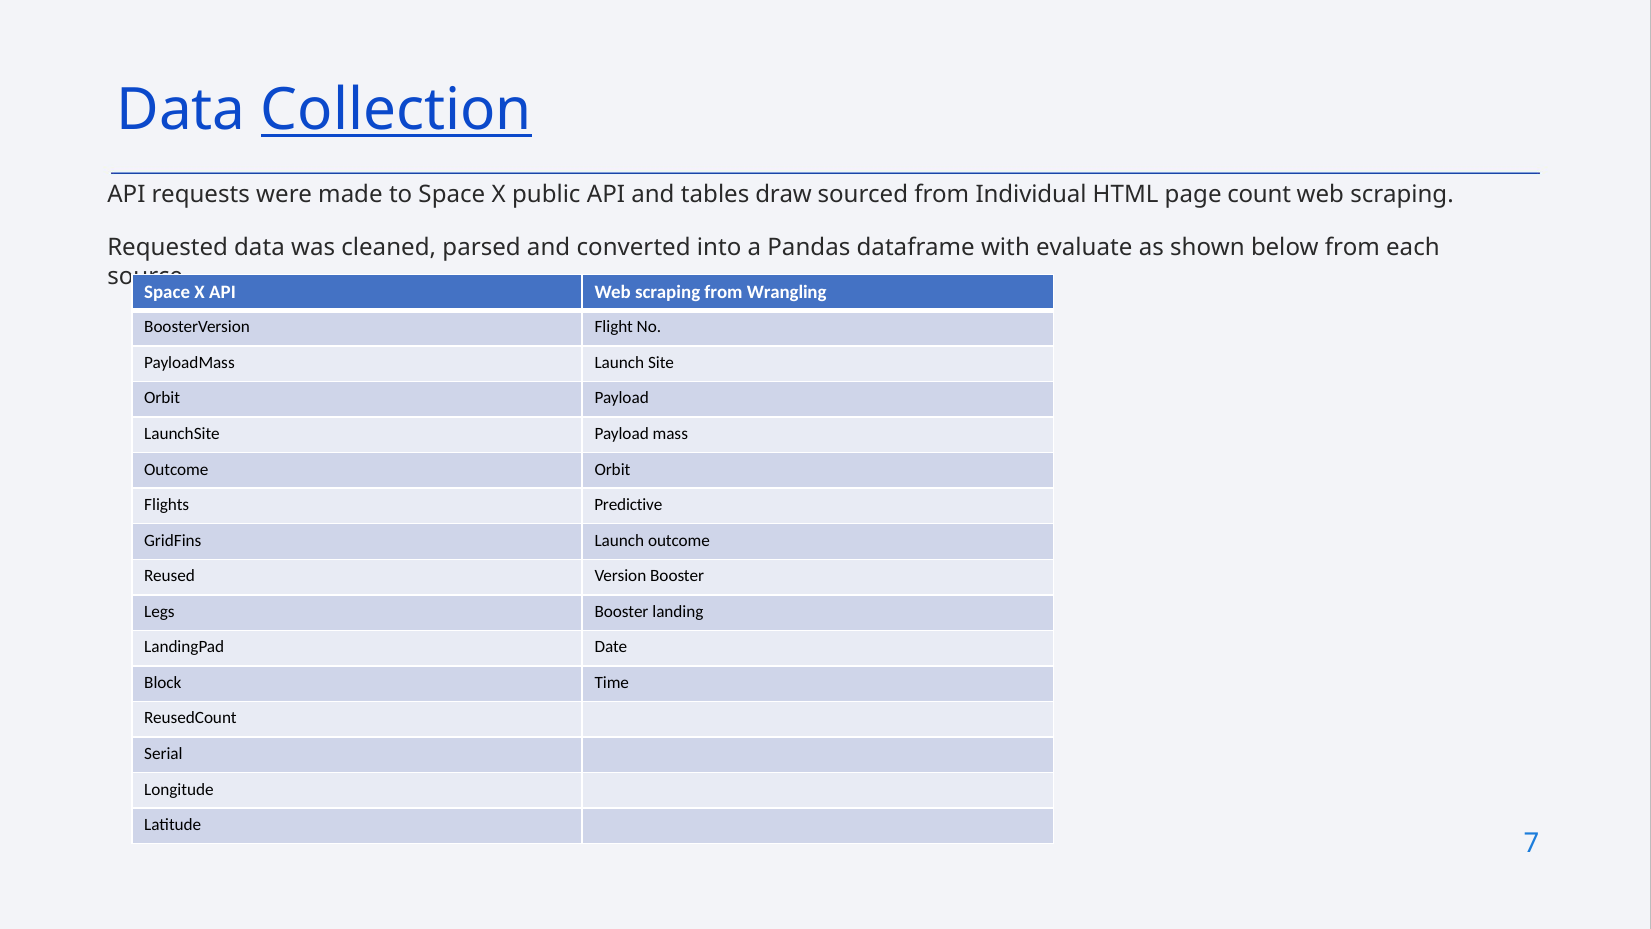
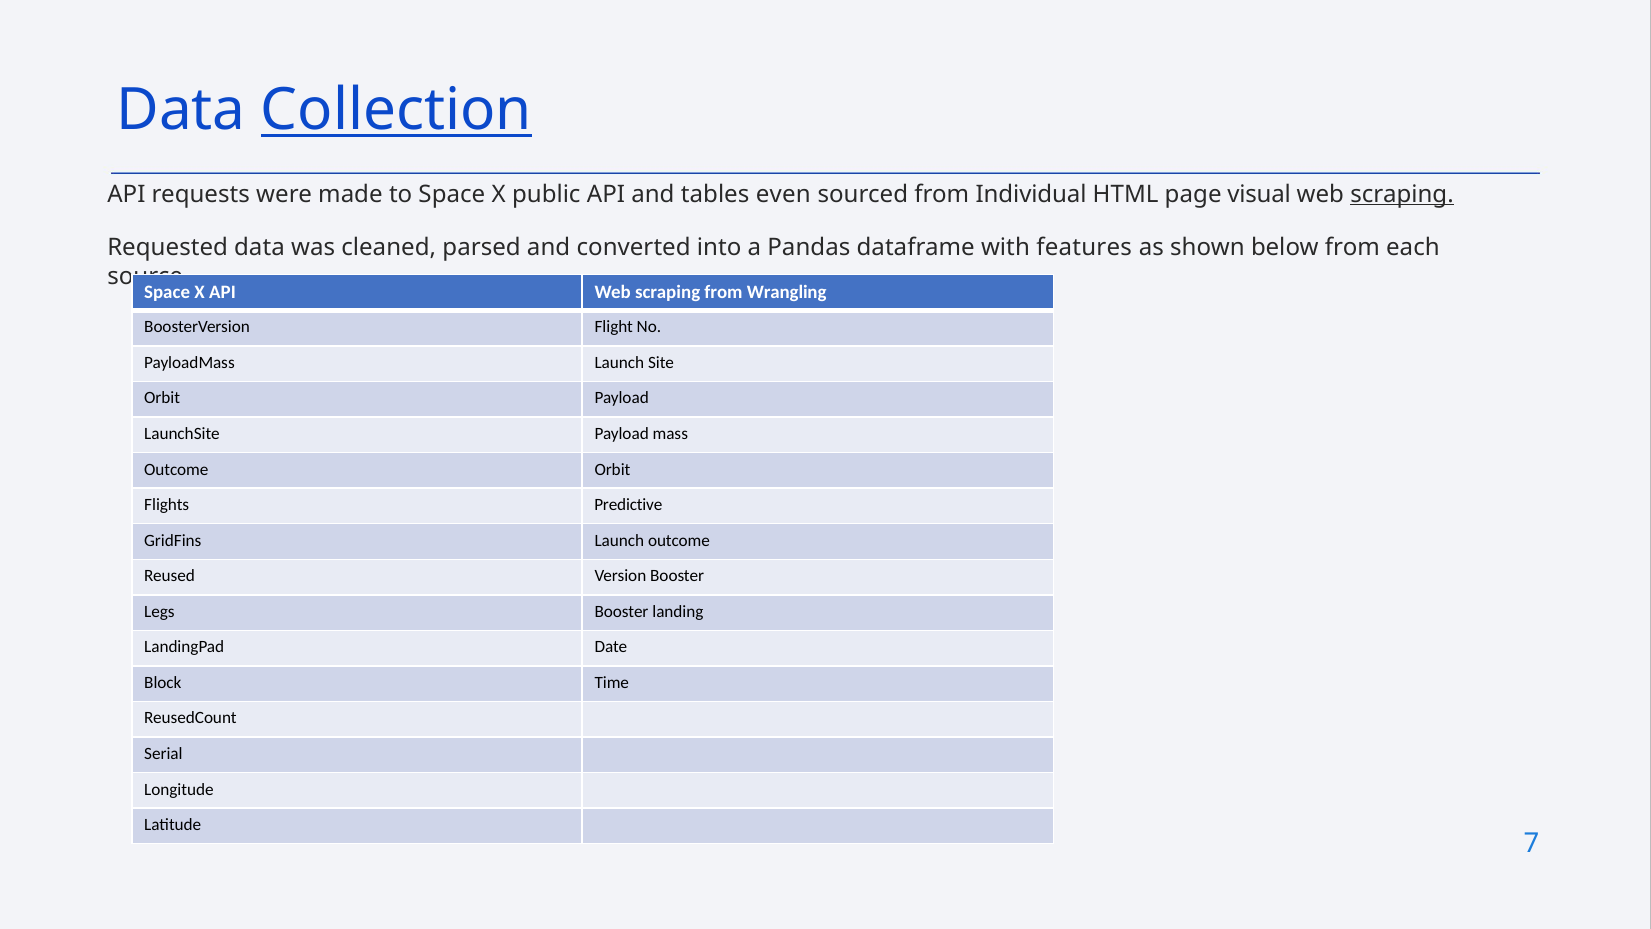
draw: draw -> even
count: count -> visual
scraping at (1402, 194) underline: none -> present
evaluate: evaluate -> features
